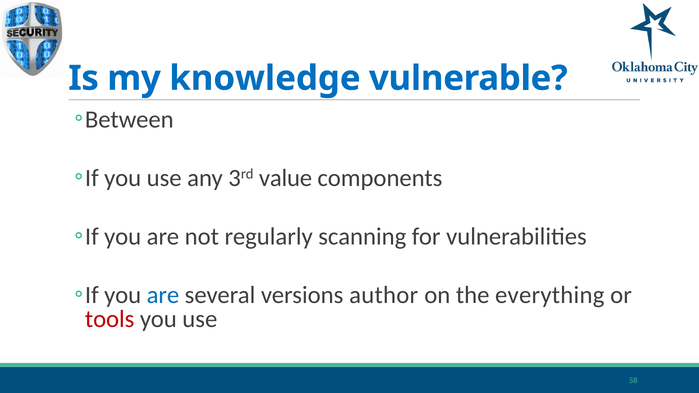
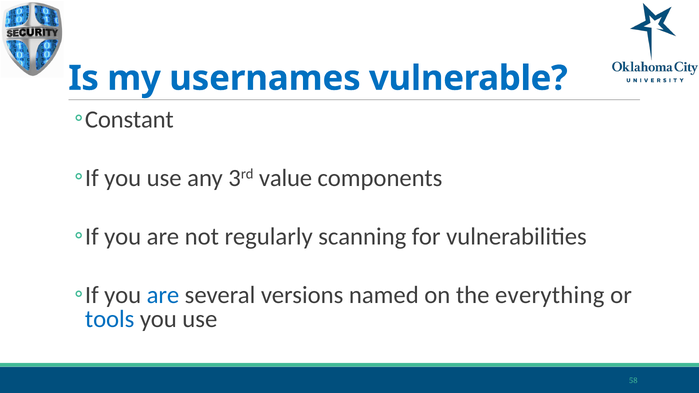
knowledge: knowledge -> usernames
Between: Between -> Constant
author: author -> named
tools colour: red -> blue
